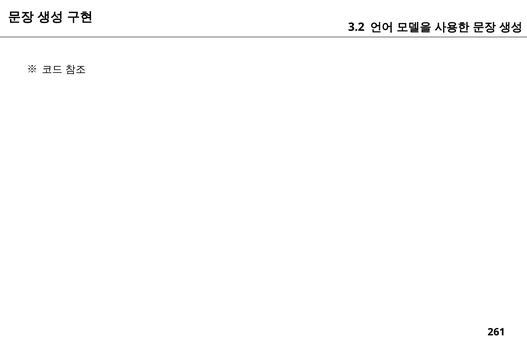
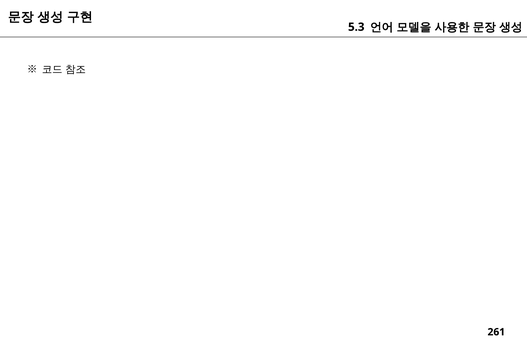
3.2: 3.2 -> 5.3
